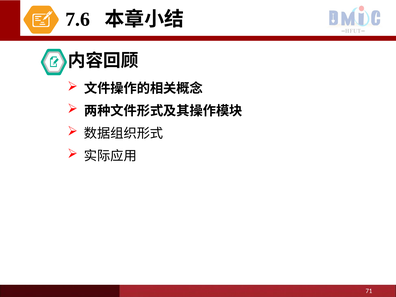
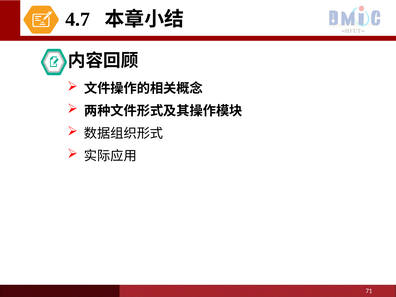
7.6: 7.6 -> 4.7
